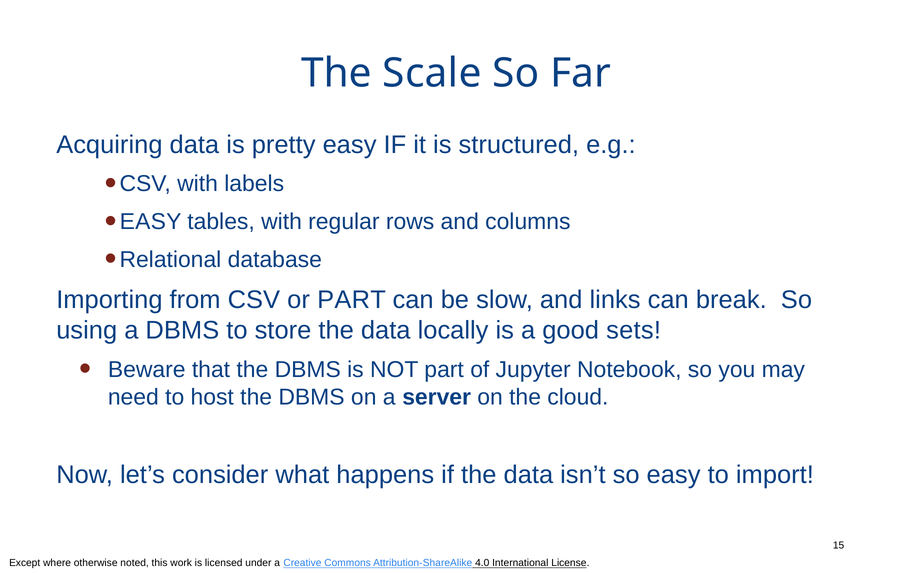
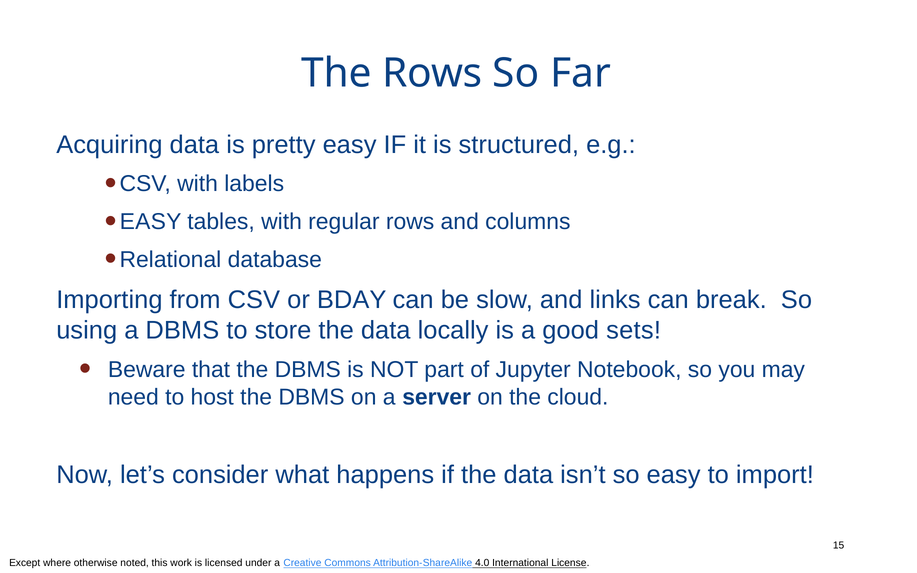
The Scale: Scale -> Rows
or PART: PART -> BDAY
